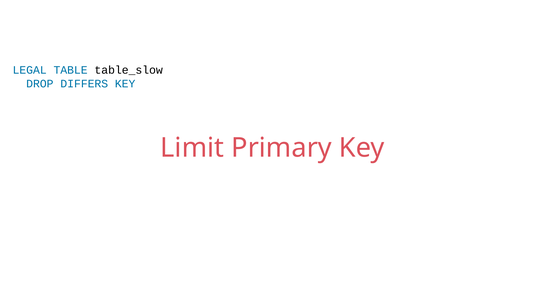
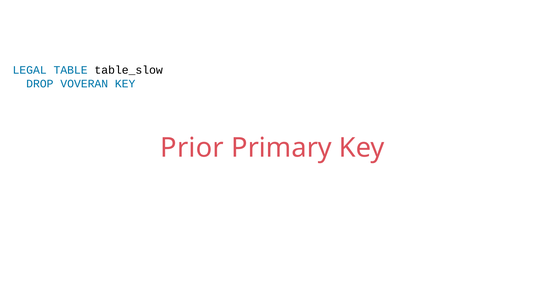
DIFFERS: DIFFERS -> VOVERAN
Limit: Limit -> Prior
